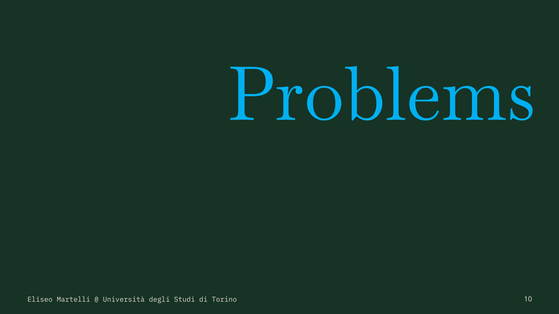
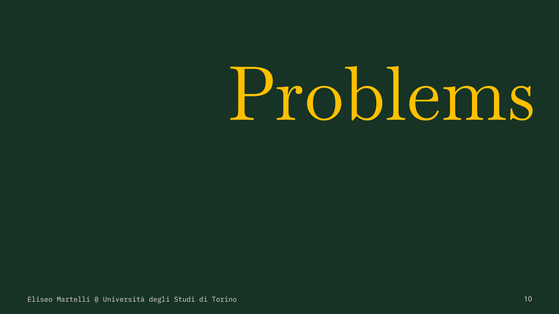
Problems colour: light blue -> yellow
